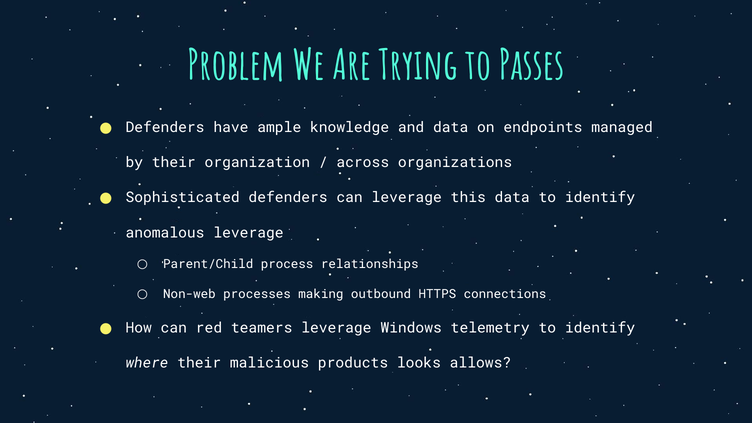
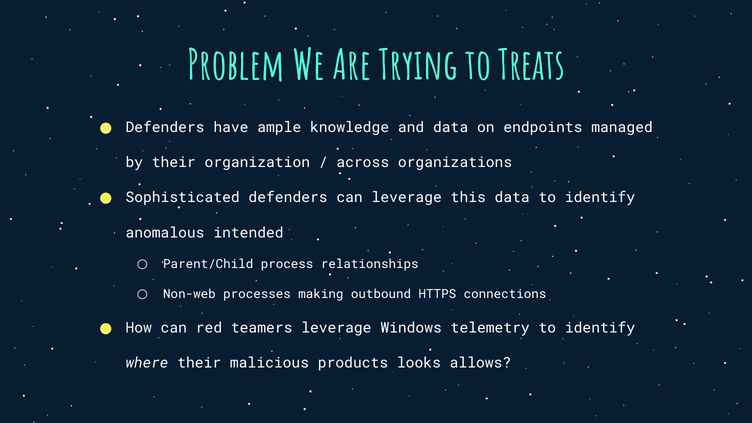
Passes: Passes -> Treats
anomalous leverage: leverage -> intended
